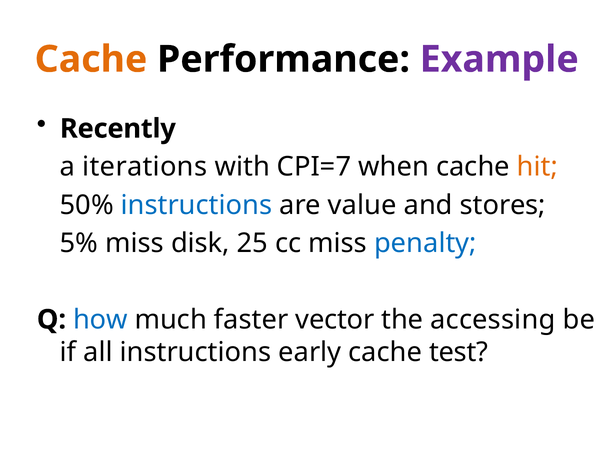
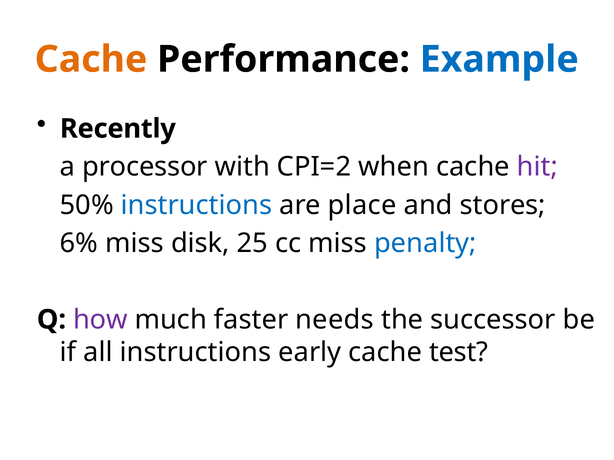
Example colour: purple -> blue
iterations: iterations -> processor
CPI=7: CPI=7 -> CPI=2
hit colour: orange -> purple
value: value -> place
5%: 5% -> 6%
how colour: blue -> purple
vector: vector -> needs
accessing: accessing -> successor
